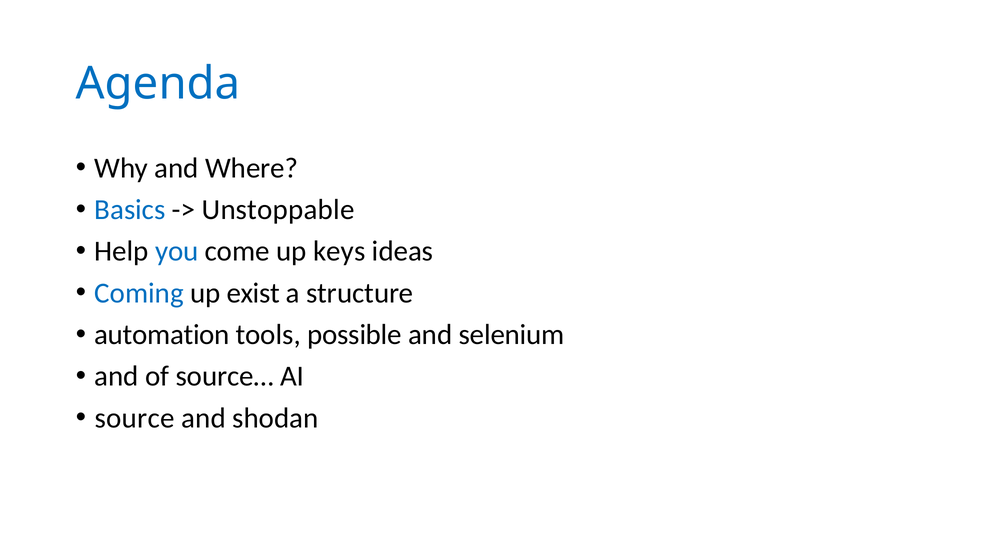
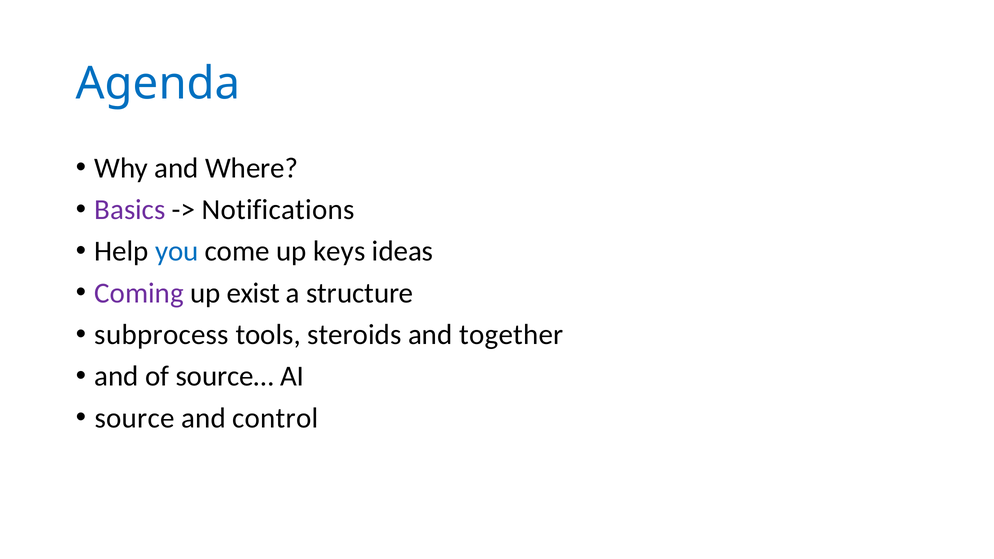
Basics colour: blue -> purple
Unstoppable: Unstoppable -> Notifications
Coming colour: blue -> purple
automation: automation -> subprocess
possible: possible -> steroids
selenium: selenium -> together
shodan: shodan -> control
